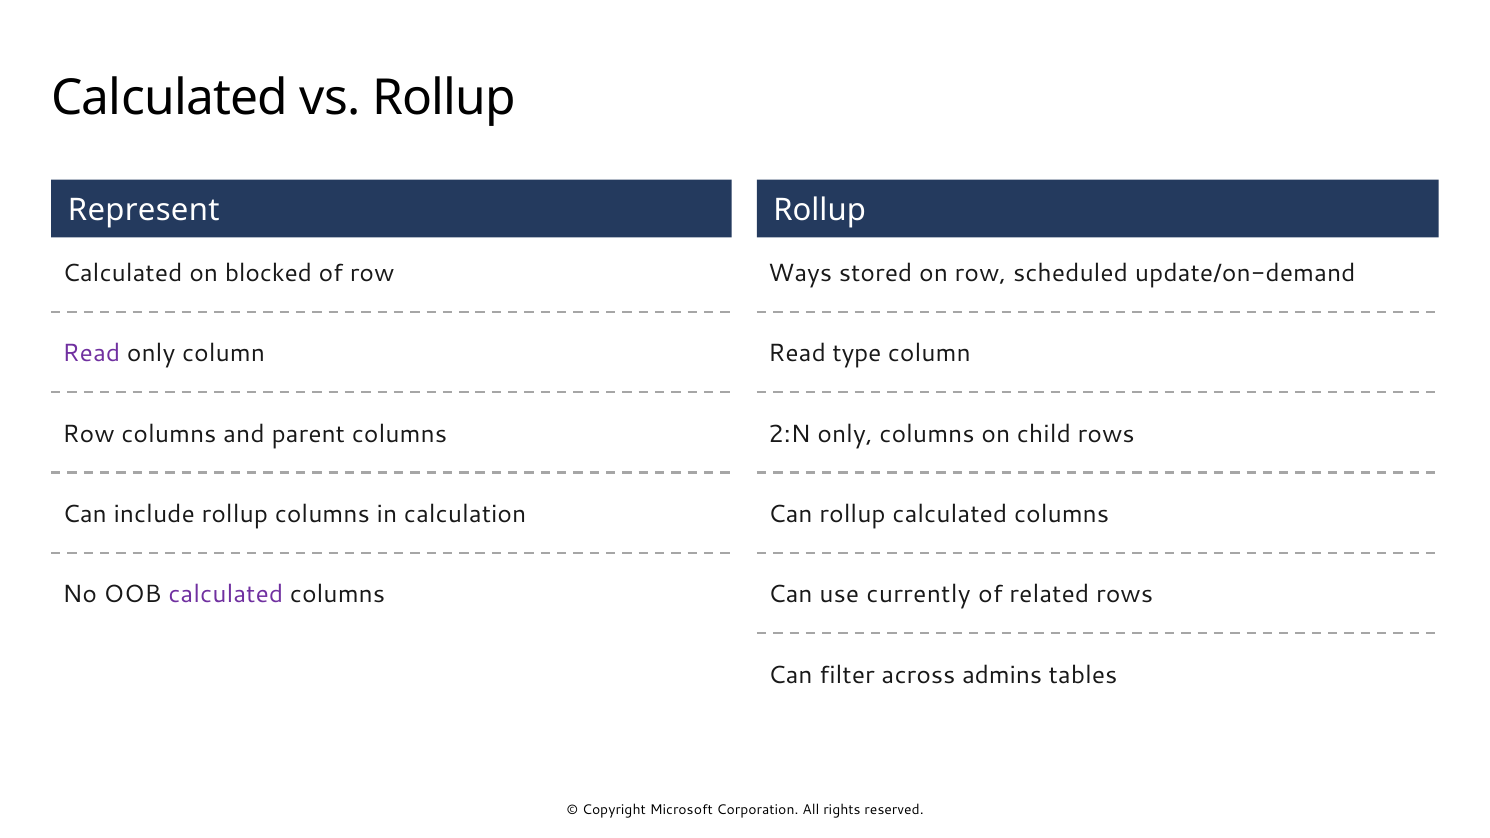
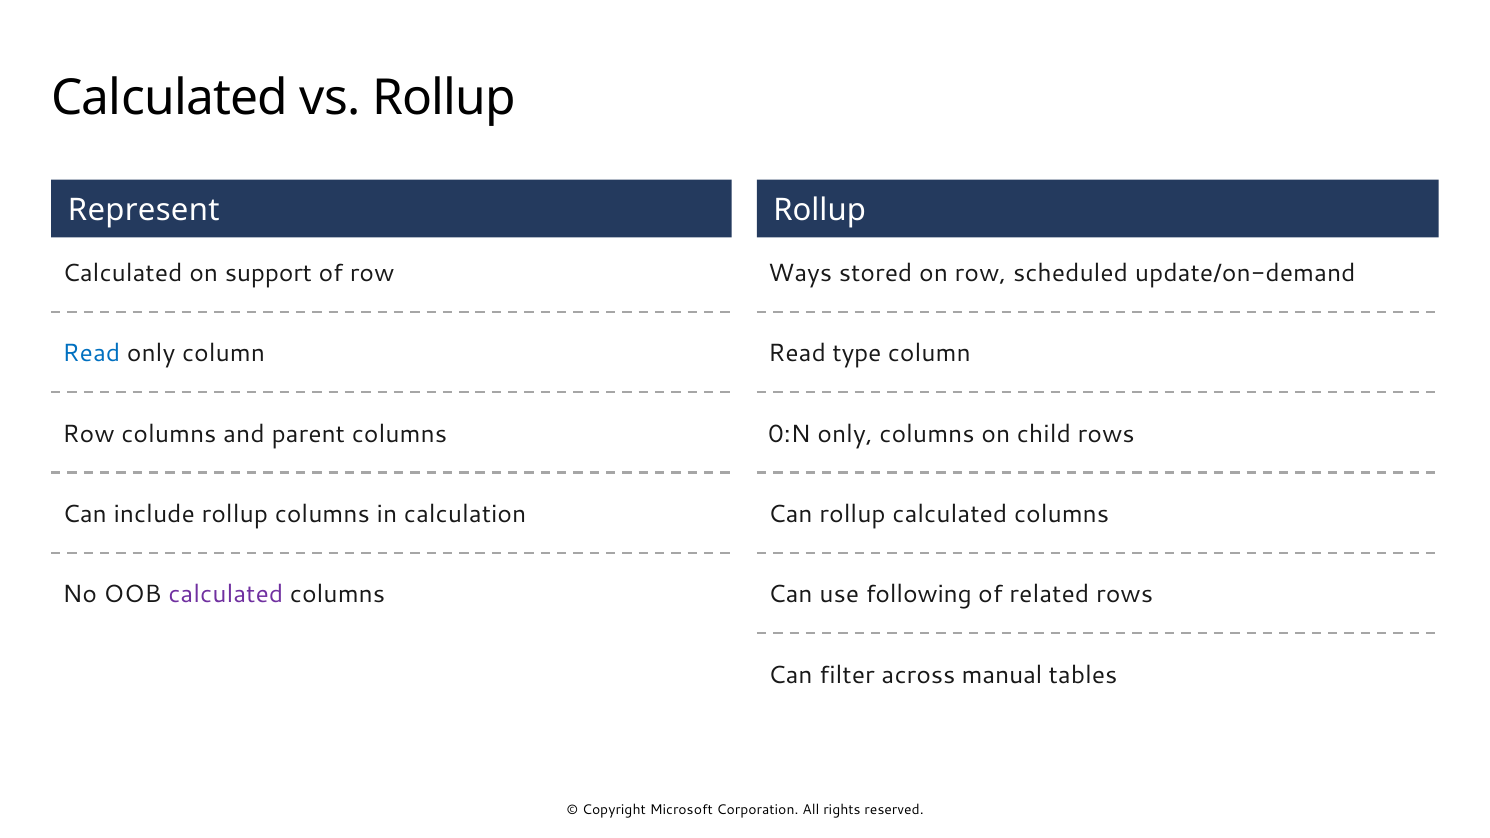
blocked: blocked -> support
Read at (91, 354) colour: purple -> blue
2:N: 2:N -> 0:N
currently: currently -> following
admins: admins -> manual
